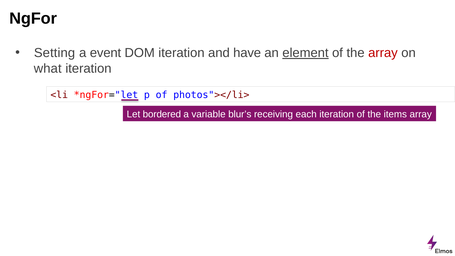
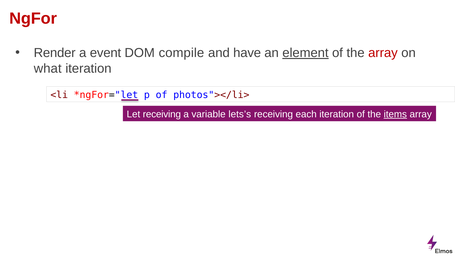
NgFor colour: black -> red
Setting: Setting -> Render
DOM iteration: iteration -> compile
Let bordered: bordered -> receiving
blur’s: blur’s -> lets’s
items underline: none -> present
